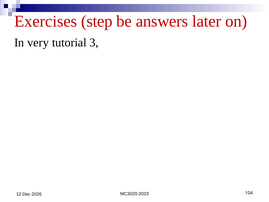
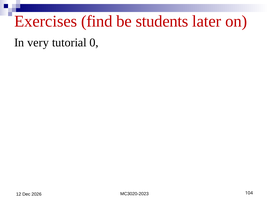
step: step -> find
answers: answers -> students
3: 3 -> 0
